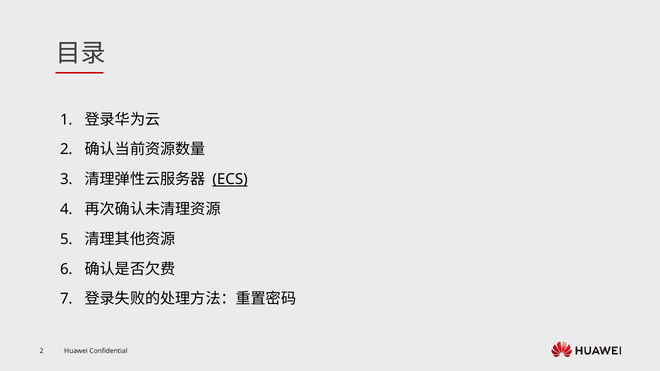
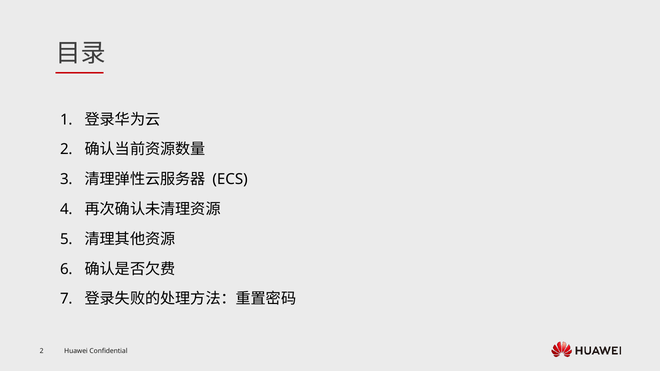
ECS underline: present -> none
